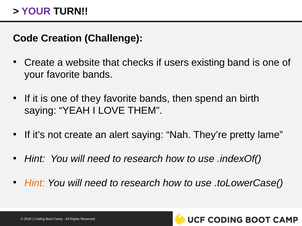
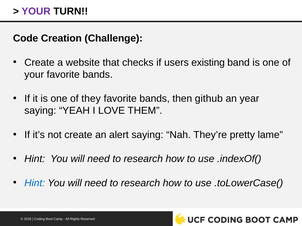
spend: spend -> github
birth: birth -> year
Hint at (35, 183) colour: orange -> blue
